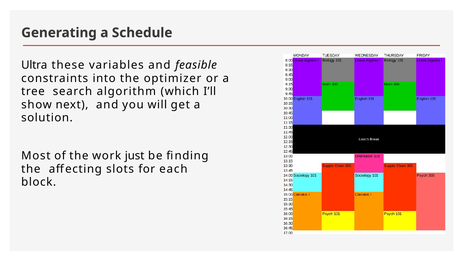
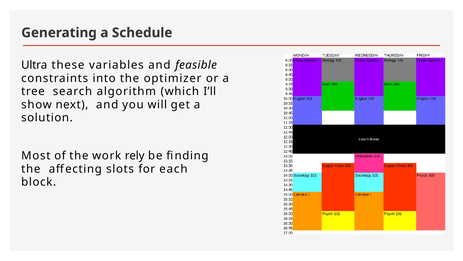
just: just -> rely
